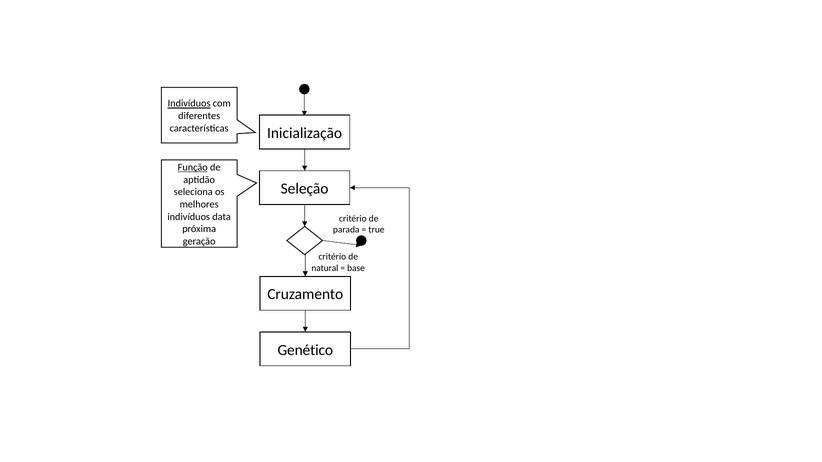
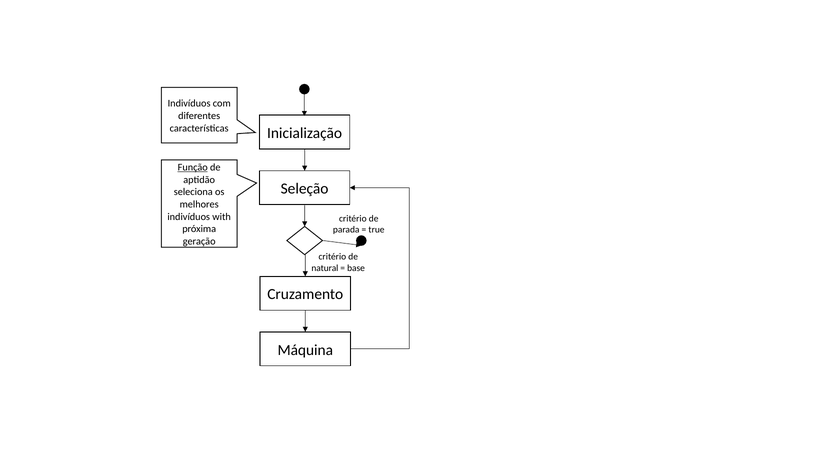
Indivíduos at (189, 104) underline: present -> none
data: data -> with
Genético: Genético -> Máquina
